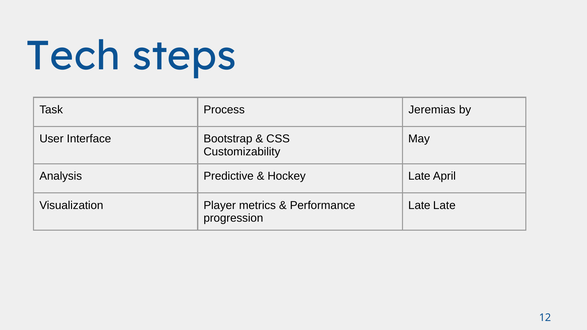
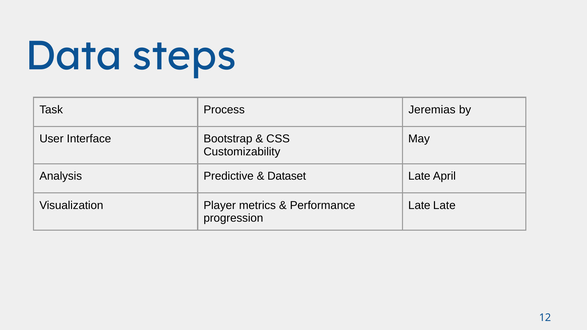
Tech: Tech -> Data
Hockey: Hockey -> Dataset
